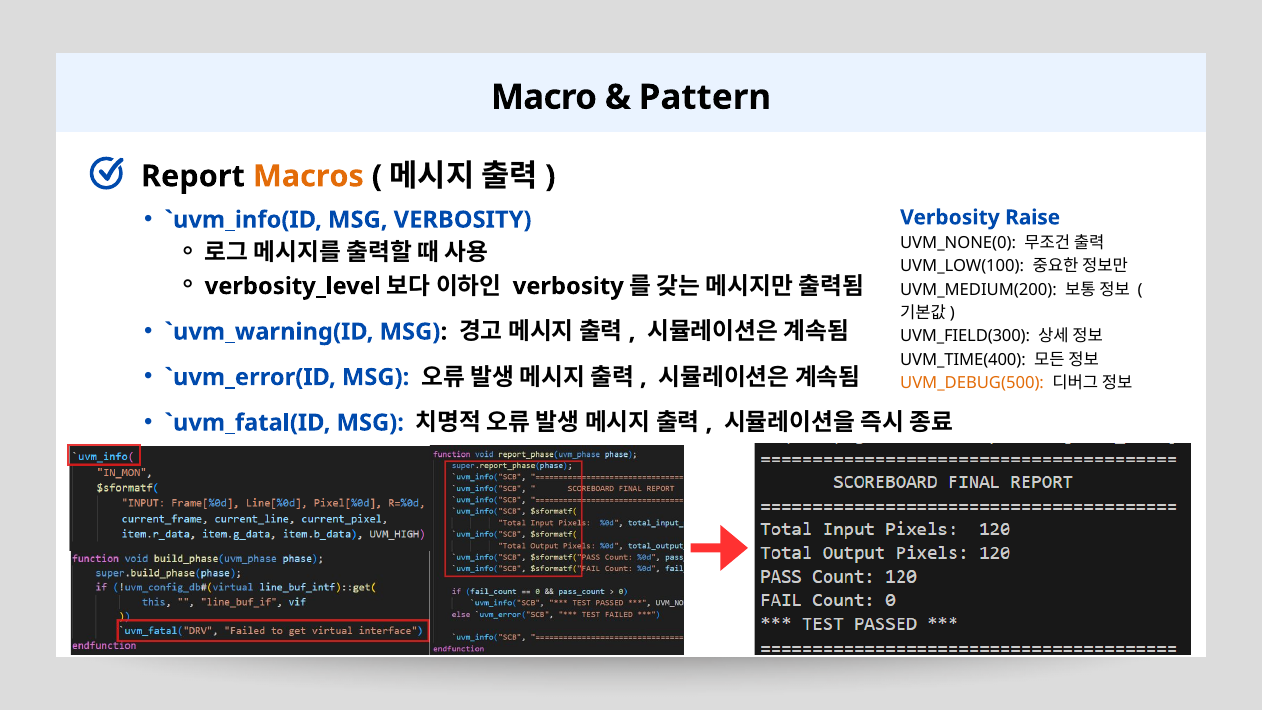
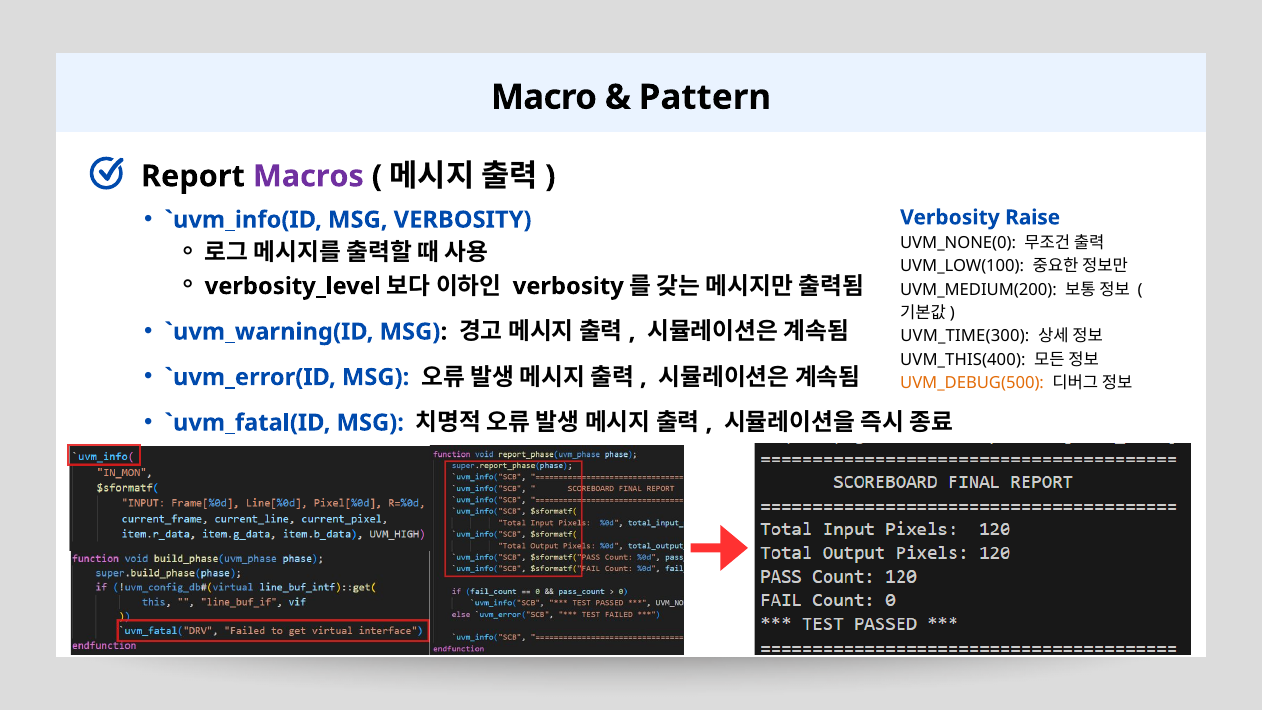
Macros colour: orange -> purple
UVM_FIELD(300: UVM_FIELD(300 -> UVM_TIME(300
UVM_TIME(400: UVM_TIME(400 -> UVM_THIS(400
